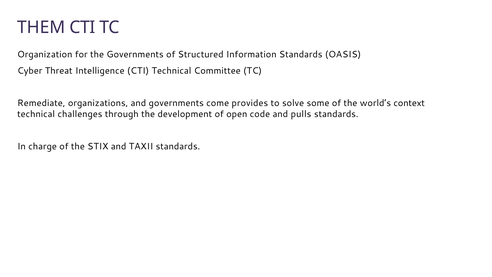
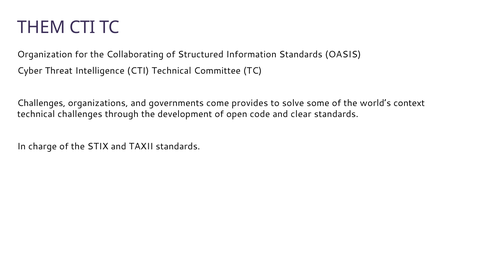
the Governments: Governments -> Collaborating
Remediate at (41, 103): Remediate -> Challenges
pulls: pulls -> clear
